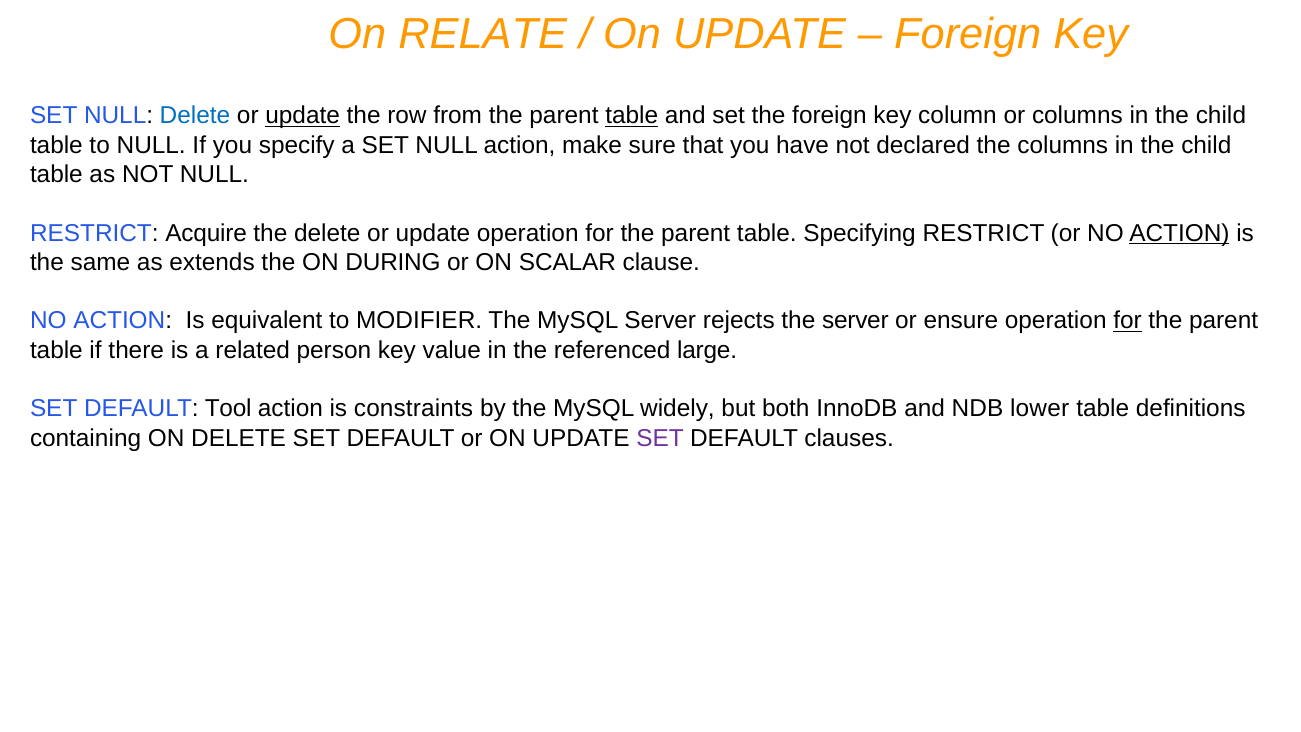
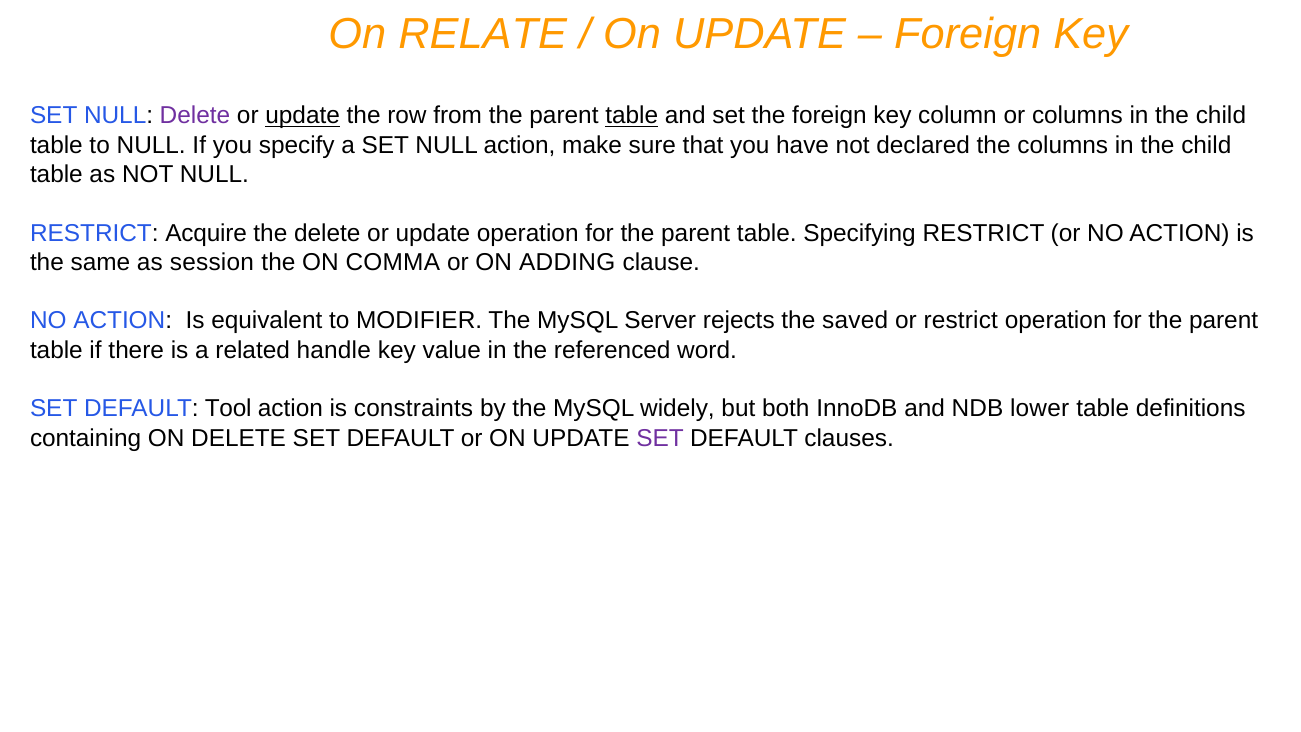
Delete at (195, 116) colour: blue -> purple
ACTION at (1179, 233) underline: present -> none
extends: extends -> session
DURING: DURING -> COMMA
SCALAR: SCALAR -> ADDING
the server: server -> saved
or ensure: ensure -> restrict
for at (1128, 321) underline: present -> none
person: person -> handle
large: large -> word
